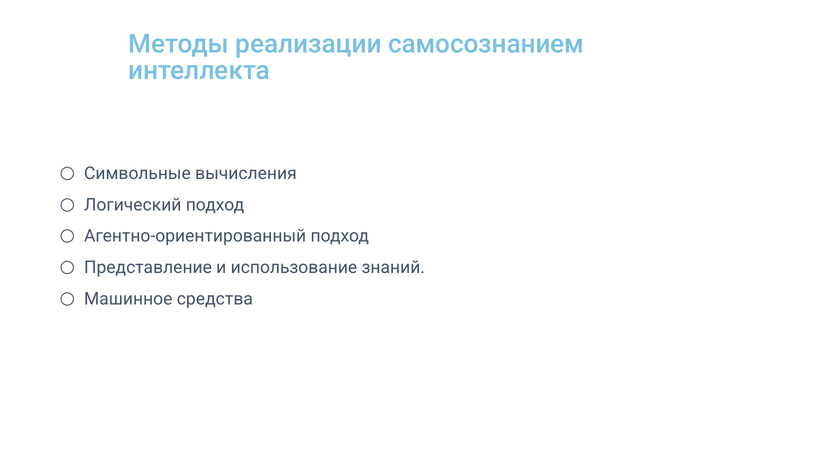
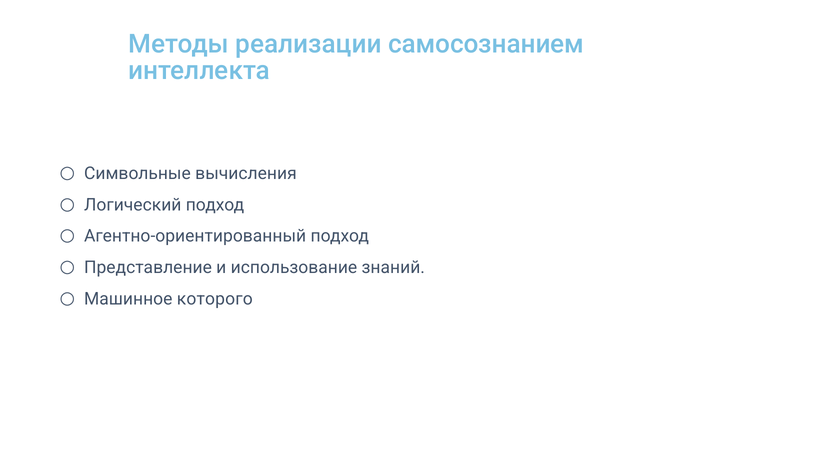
средства: средства -> которого
